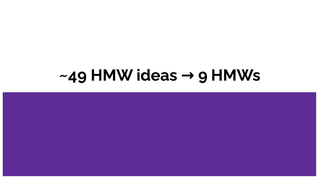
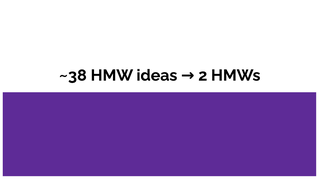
~49: ~49 -> ~38
9: 9 -> 2
